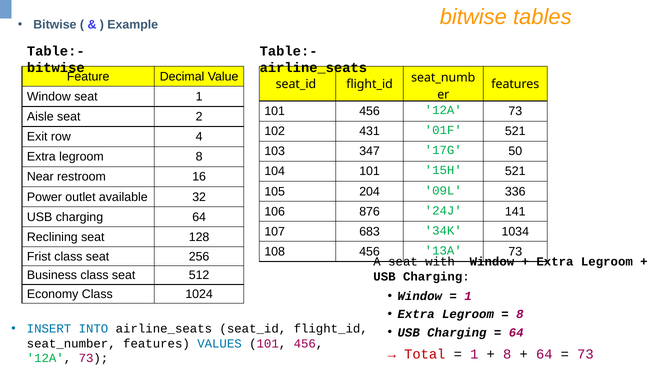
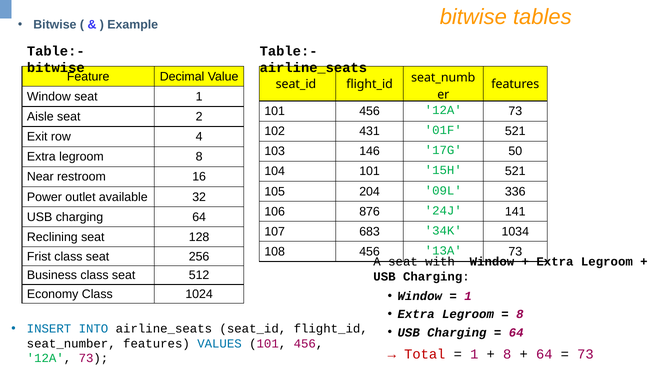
347: 347 -> 146
